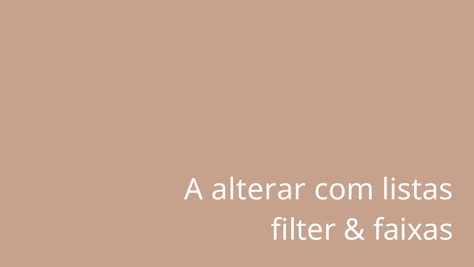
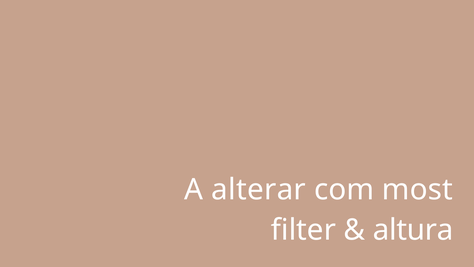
listas: listas -> most
faixas: faixas -> altura
